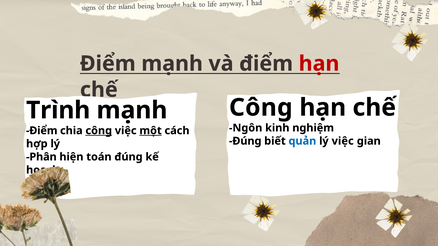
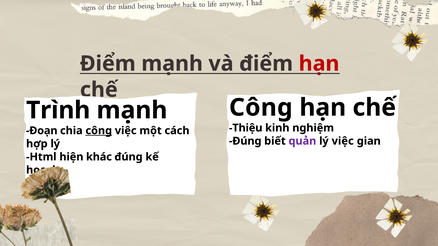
Ngôn: Ngôn -> Thiệu
Điểm at (42, 131): Điểm -> Đoạn
một underline: present -> none
quản colour: blue -> purple
Phân: Phân -> Html
toán: toán -> khác
